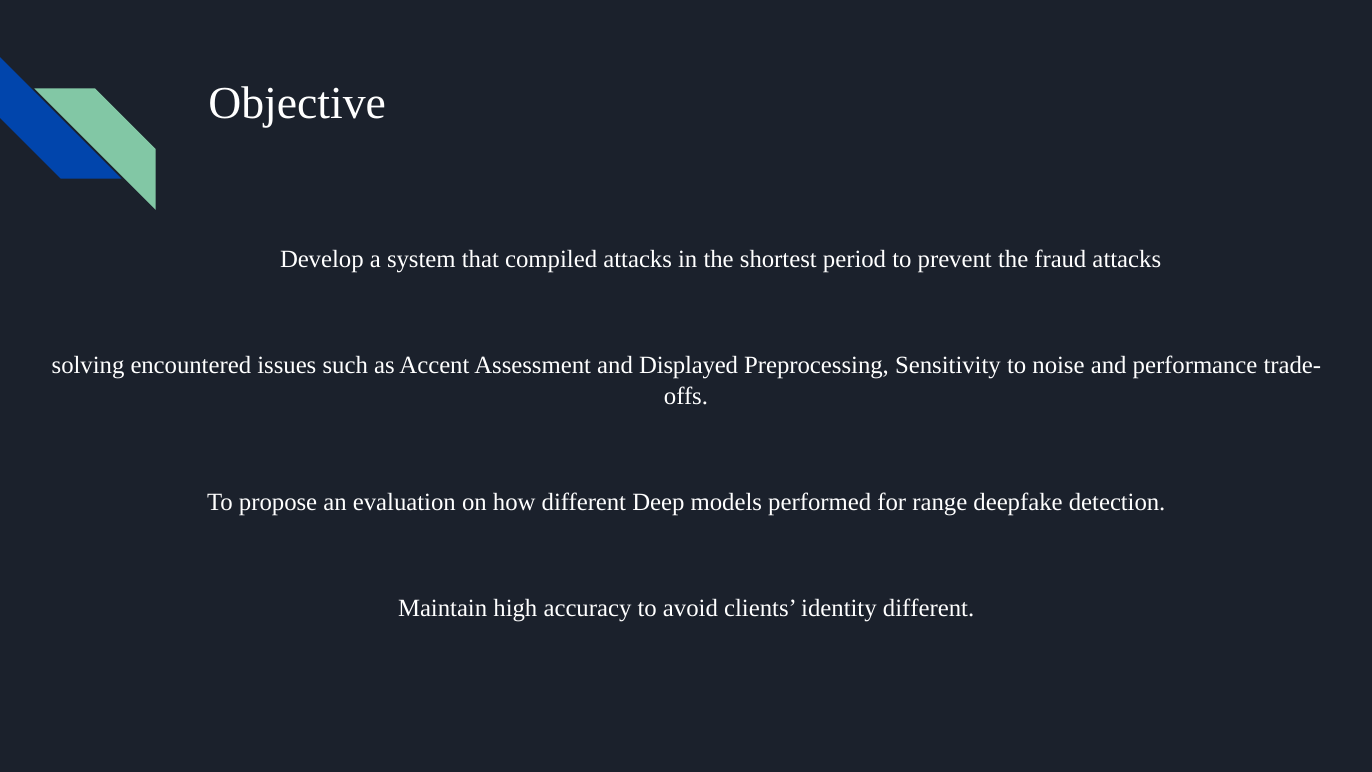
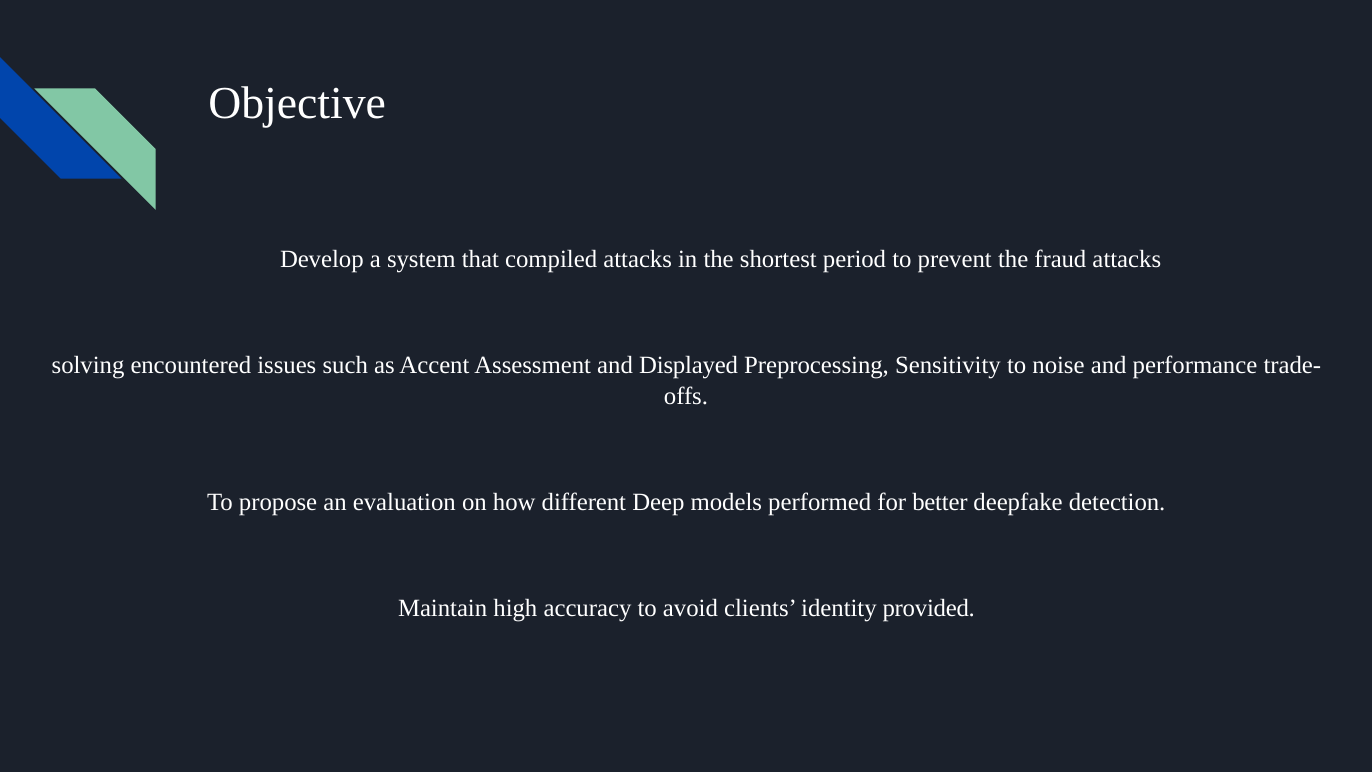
range: range -> better
identity different: different -> provided
